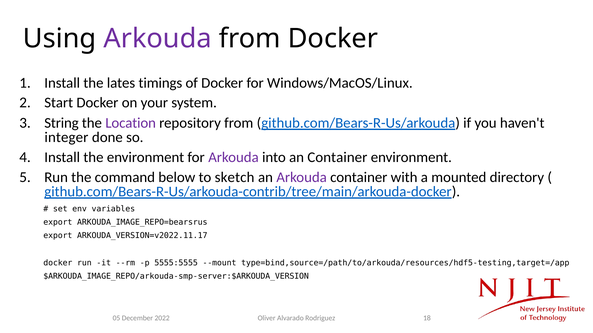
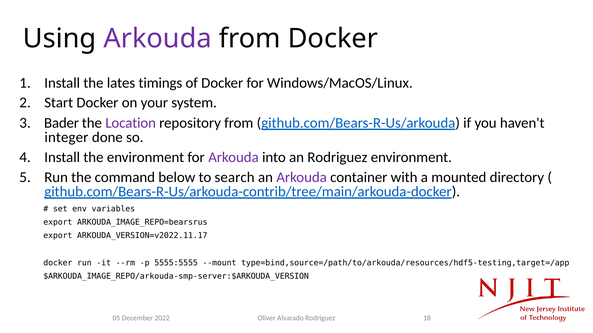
String: String -> Bader
an Container: Container -> Rodriguez
sketch: sketch -> search
